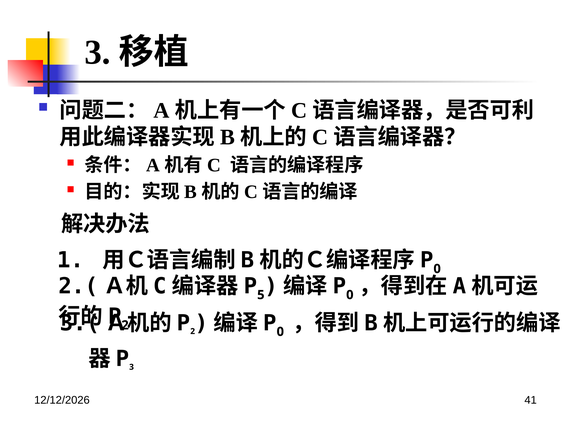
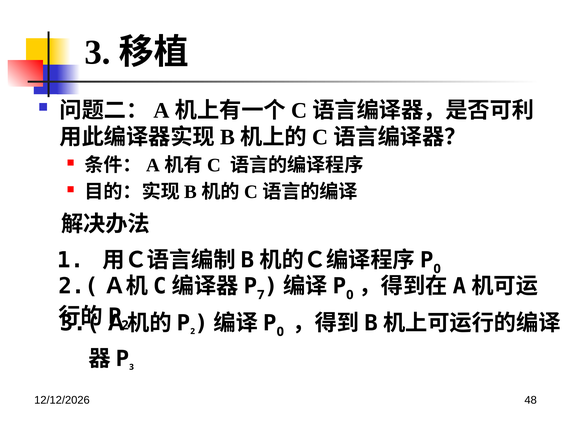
5: 5 -> 7
41: 41 -> 48
